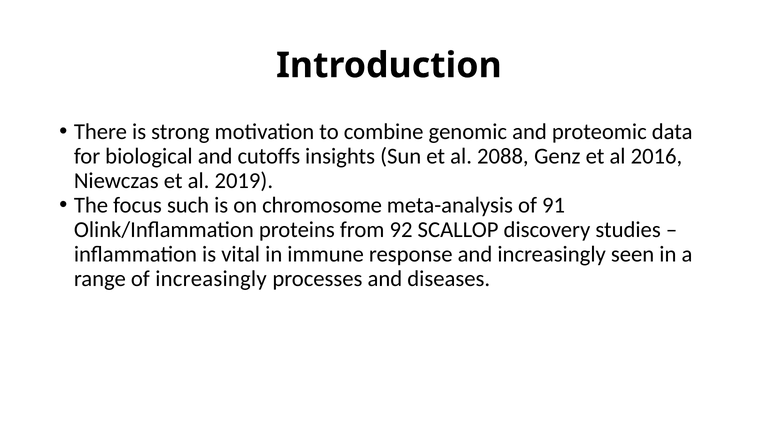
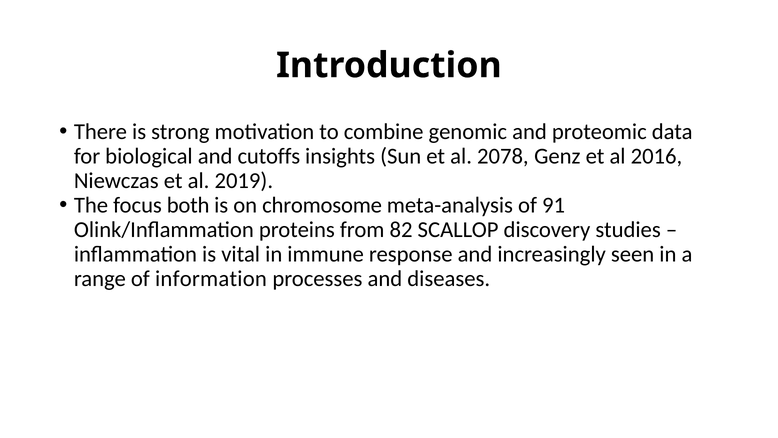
2088: 2088 -> 2078
such: such -> both
92: 92 -> 82
of increasingly: increasingly -> information
